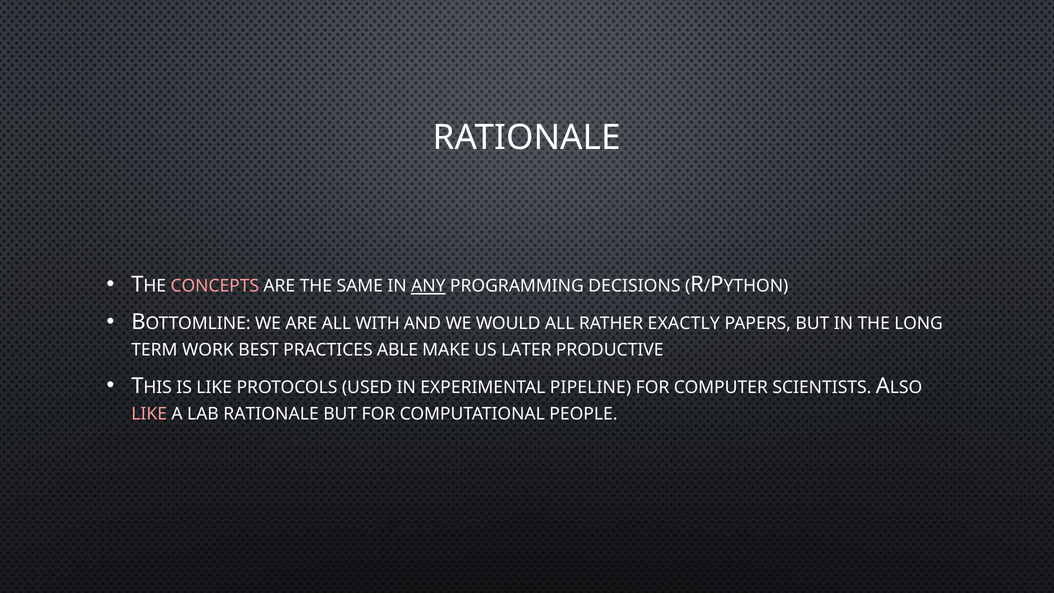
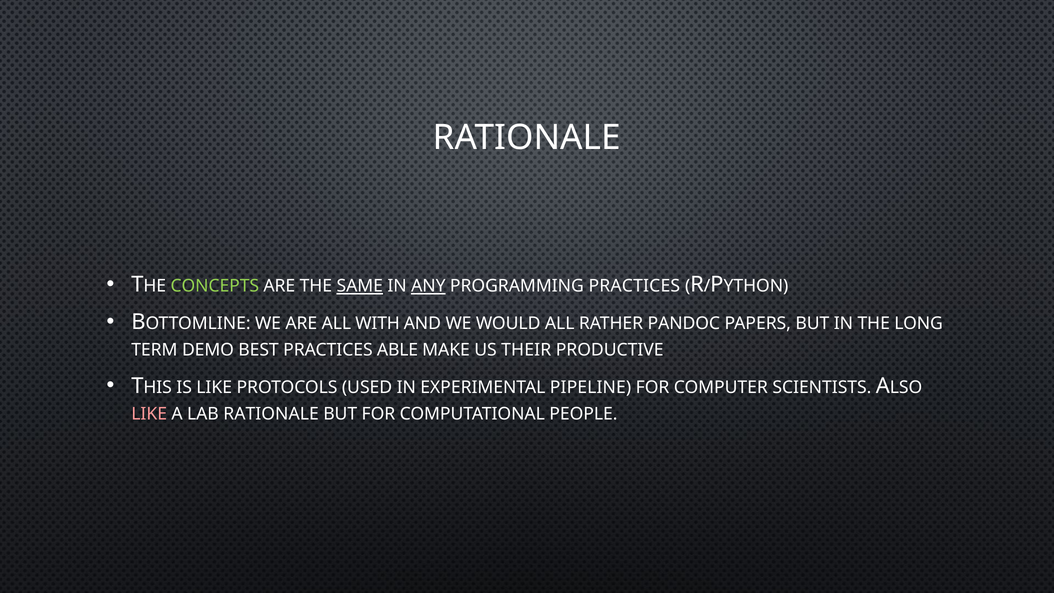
CONCEPTS colour: pink -> light green
SAME underline: none -> present
PROGRAMMING DECISIONS: DECISIONS -> PRACTICES
EXACTLY: EXACTLY -> PANDOC
WORK: WORK -> DEMO
LATER: LATER -> THEIR
